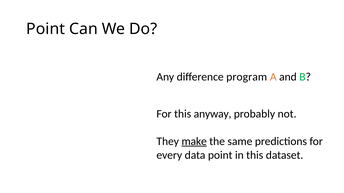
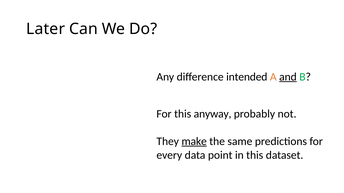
Point at (46, 29): Point -> Later
program: program -> intended
and underline: none -> present
